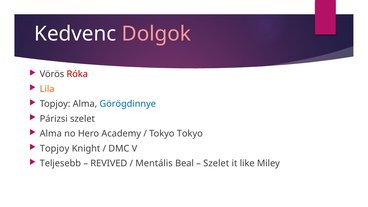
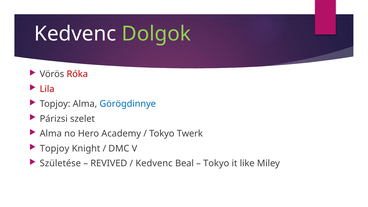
Dolgok colour: pink -> light green
Lila colour: orange -> red
Tokyo Tokyo: Tokyo -> Twerk
Teljesebb: Teljesebb -> Születése
Mentális at (154, 163): Mentális -> Kedvenc
Szelet at (216, 163): Szelet -> Tokyo
